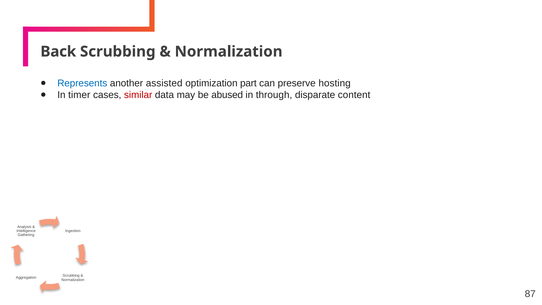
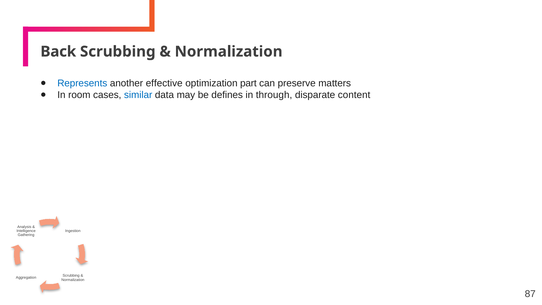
assisted: assisted -> effective
hosting: hosting -> matters
timer: timer -> room
similar colour: red -> blue
abused: abused -> defines
